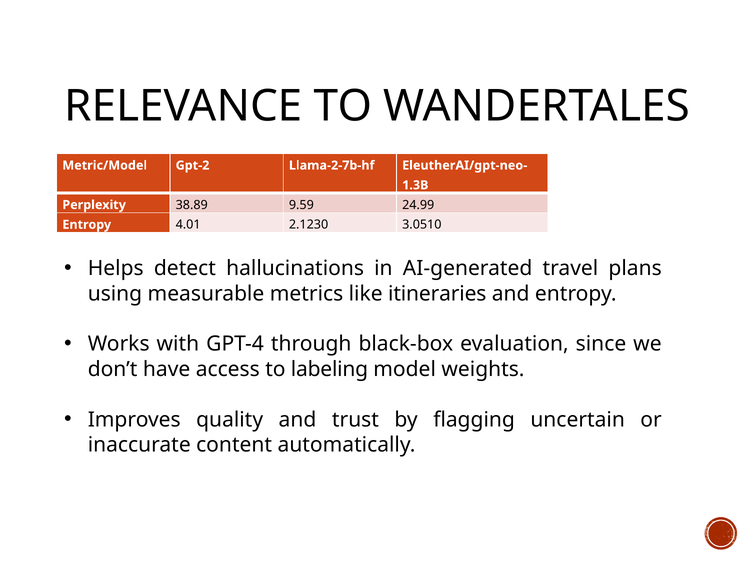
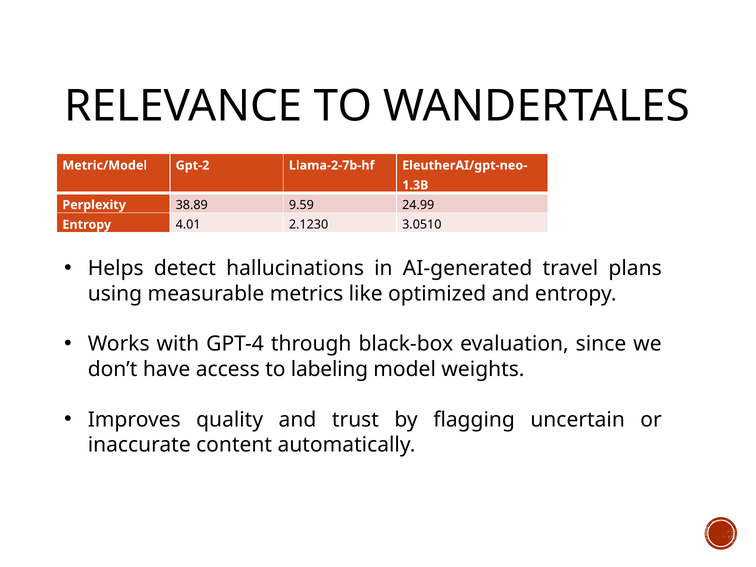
itineraries: itineraries -> optimized
